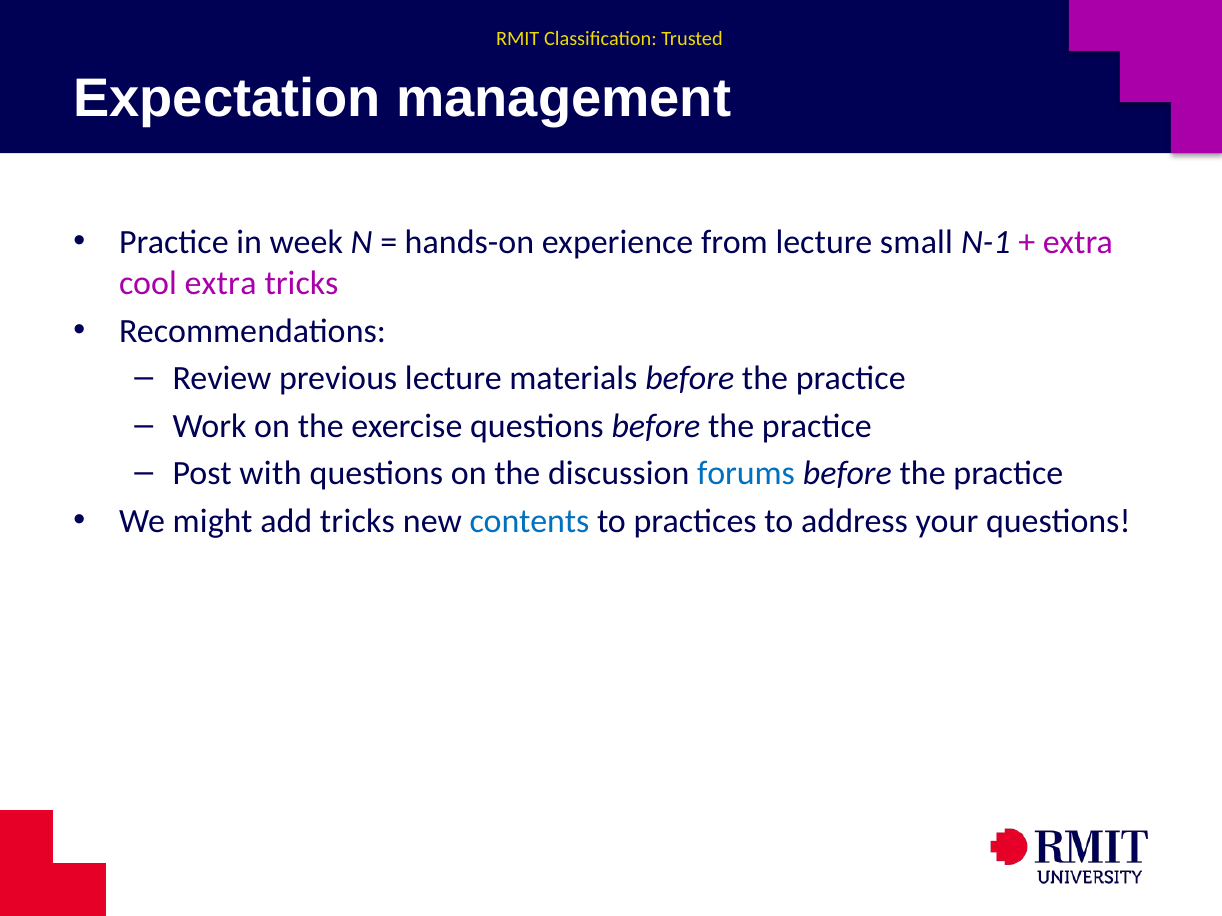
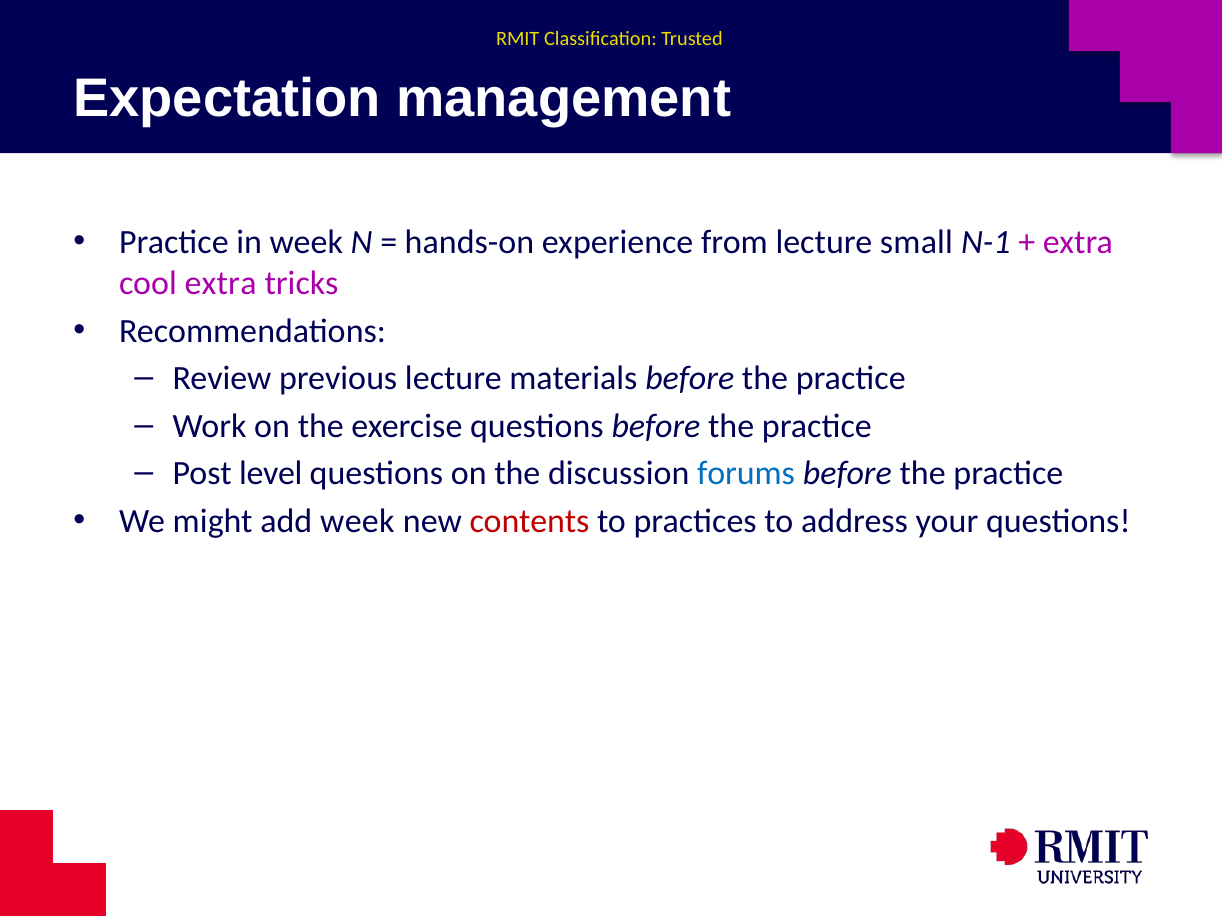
with: with -> level
add tricks: tricks -> week
contents colour: blue -> red
